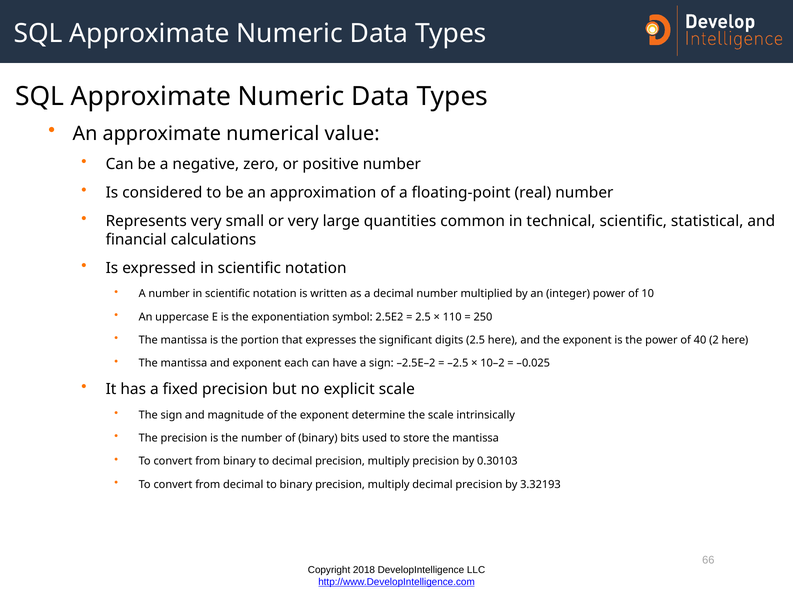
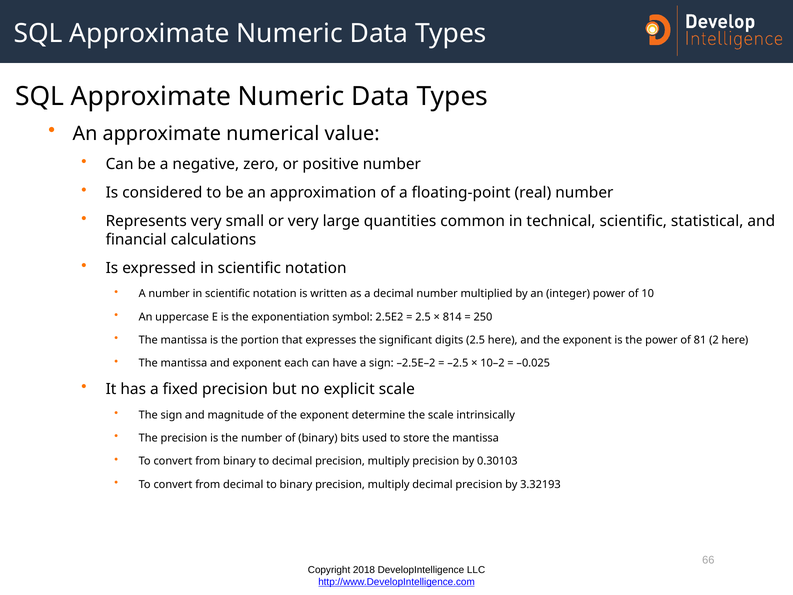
110: 110 -> 814
40: 40 -> 81
